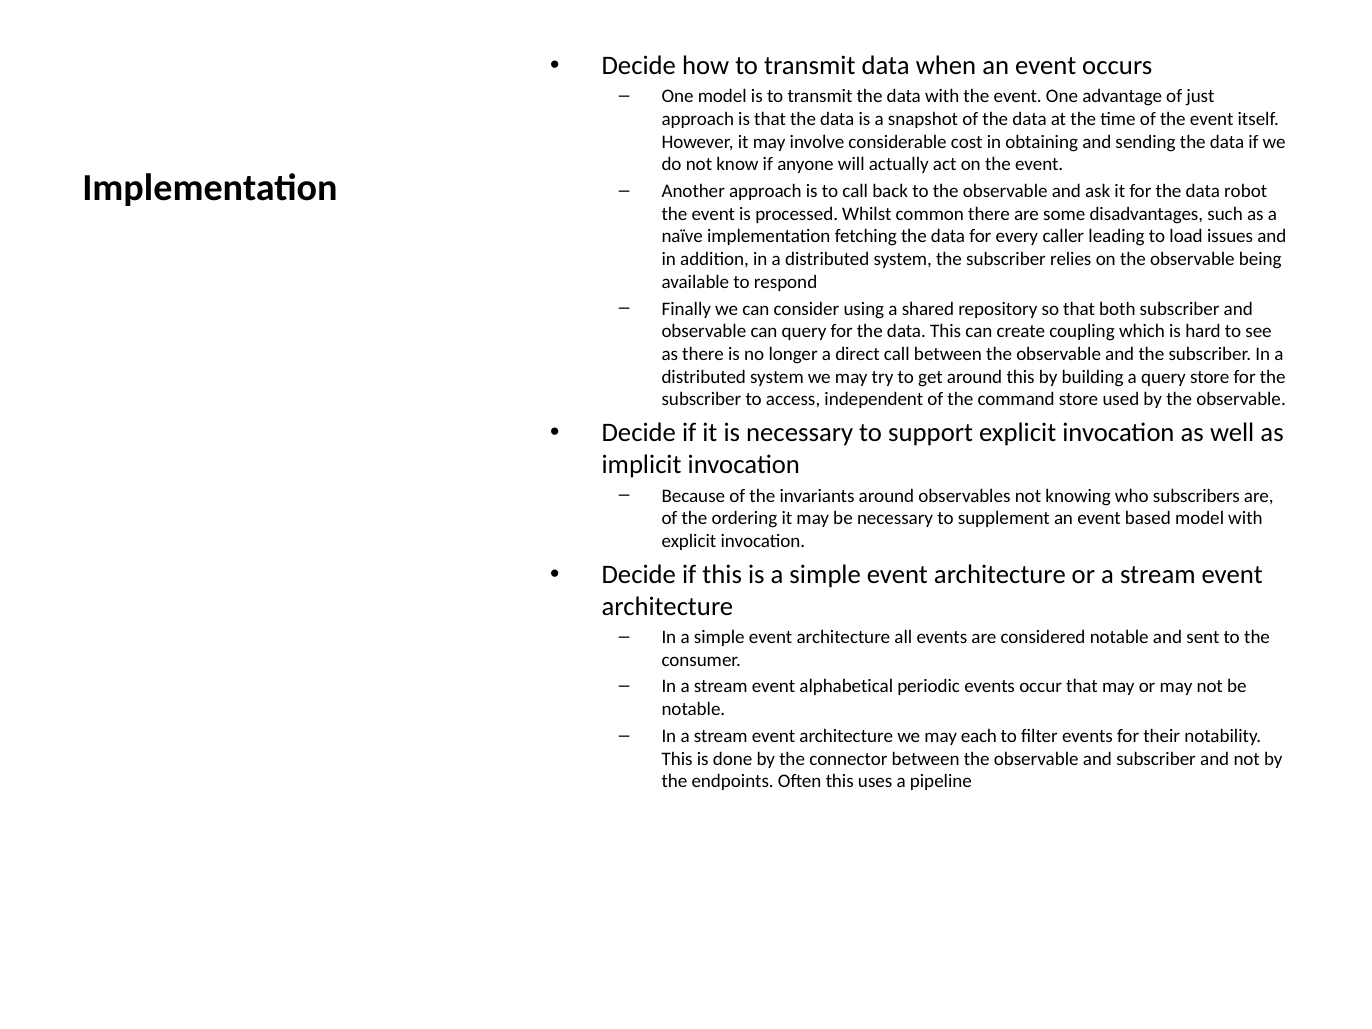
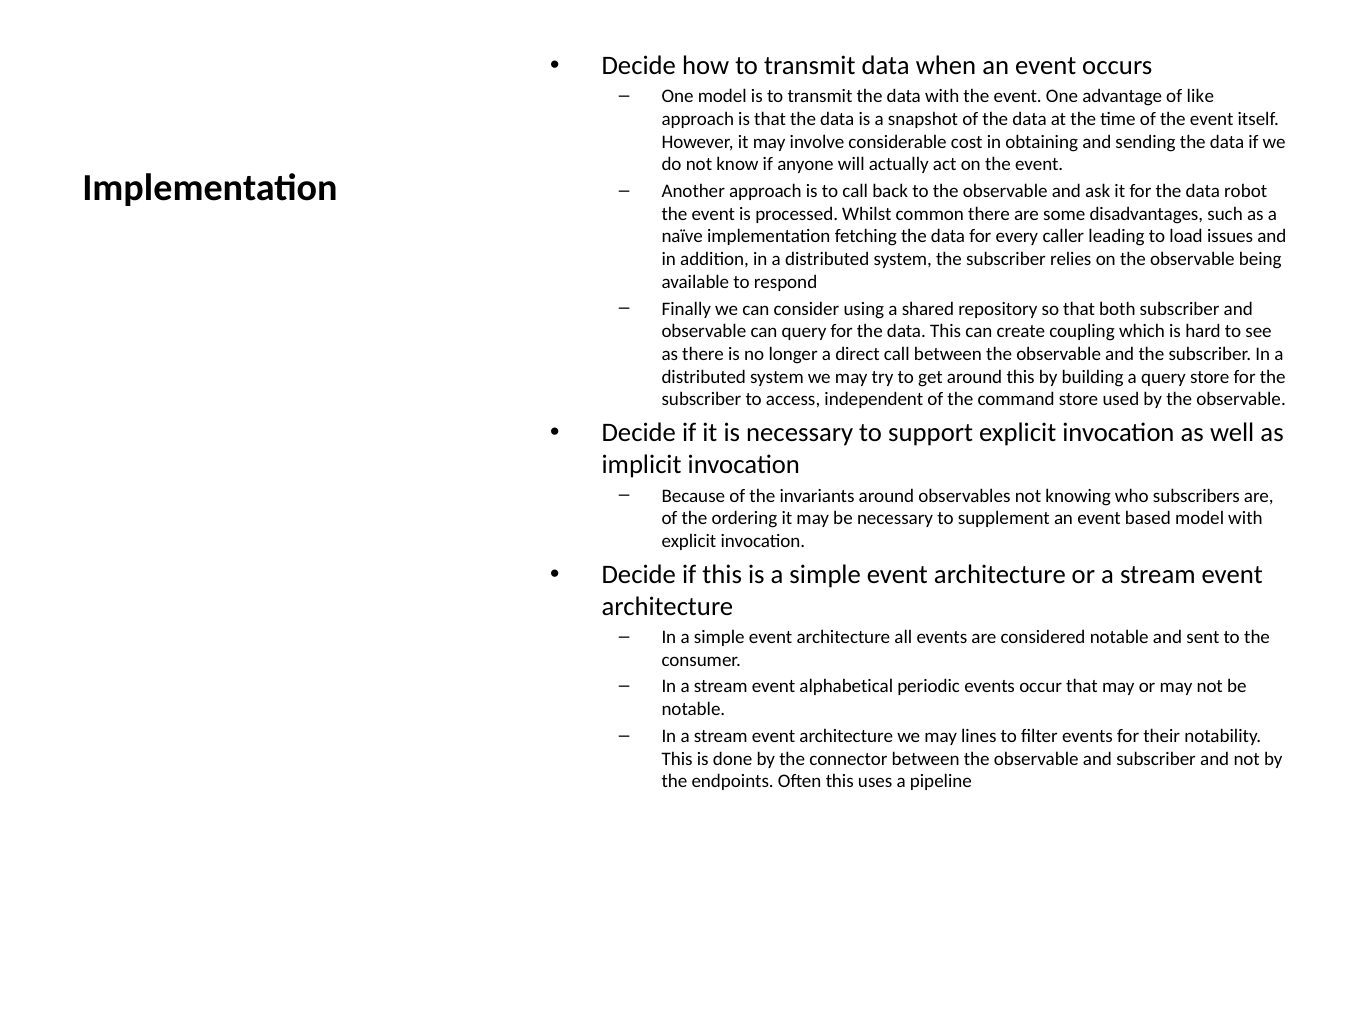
just: just -> like
each: each -> lines
